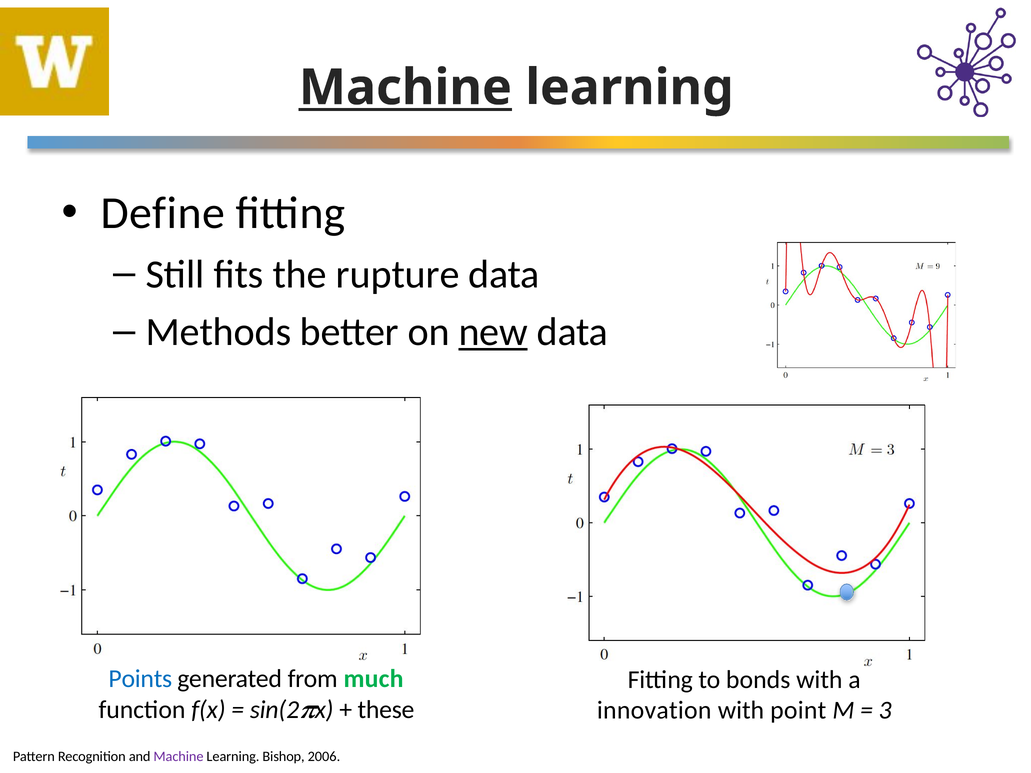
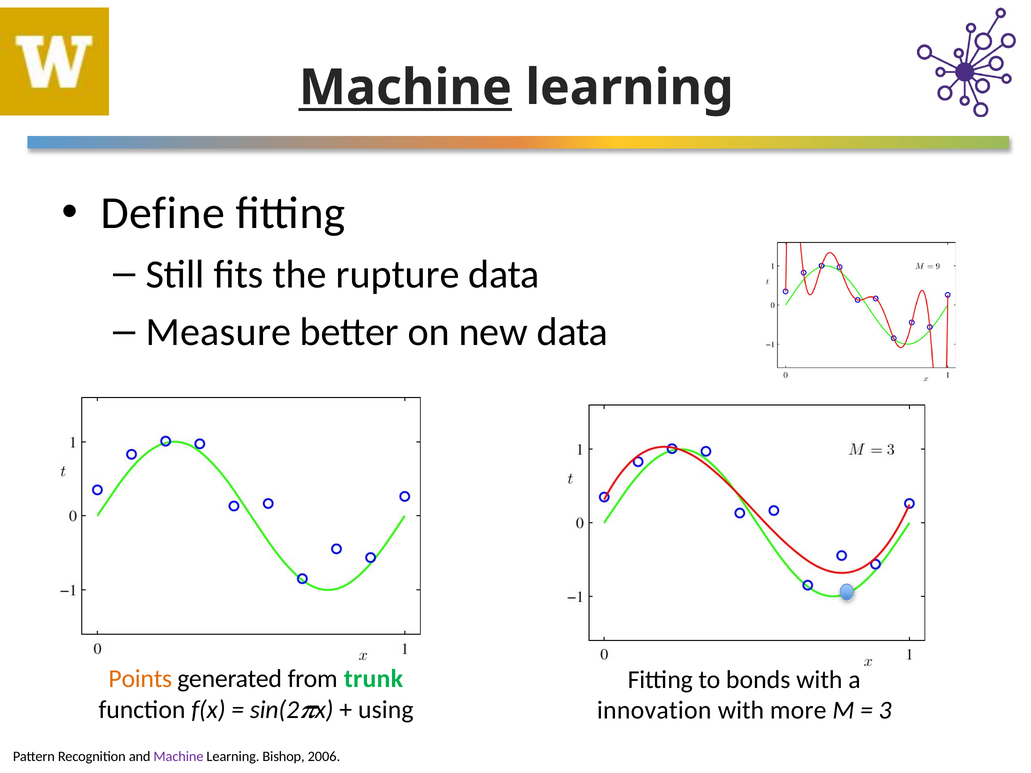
Methods: Methods -> Measure
new underline: present -> none
Points colour: blue -> orange
much: much -> trunk
these: these -> using
point: point -> more
